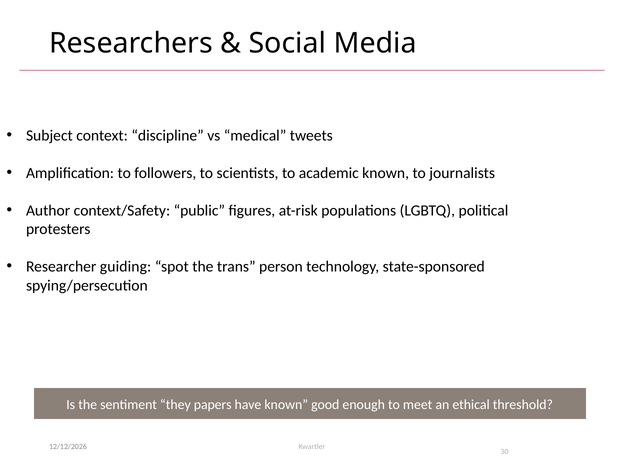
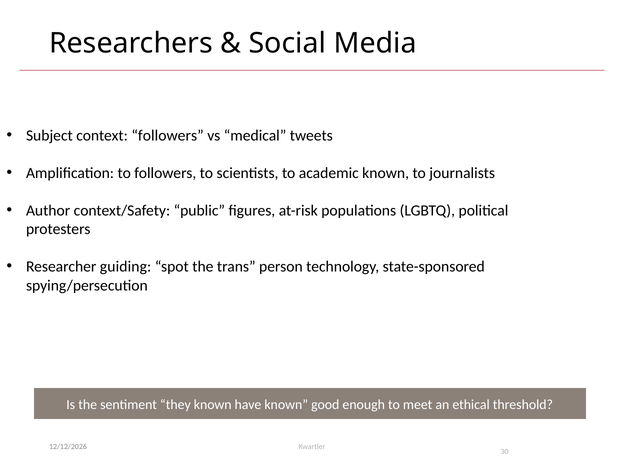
context discipline: discipline -> followers
they papers: papers -> known
